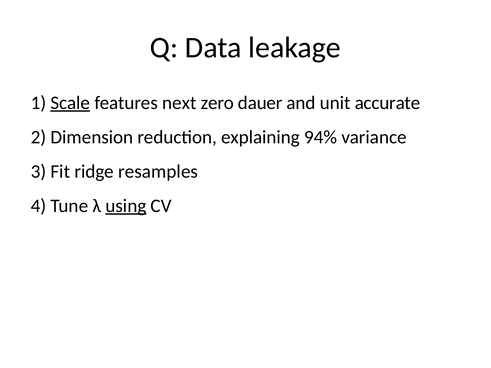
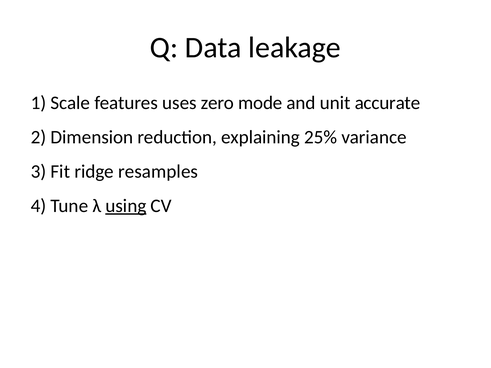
Scale underline: present -> none
next: next -> uses
dauer: dauer -> mode
94%: 94% -> 25%
